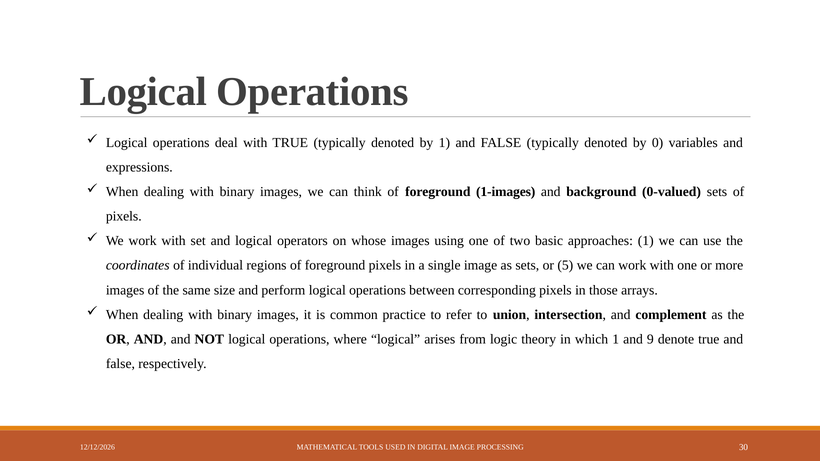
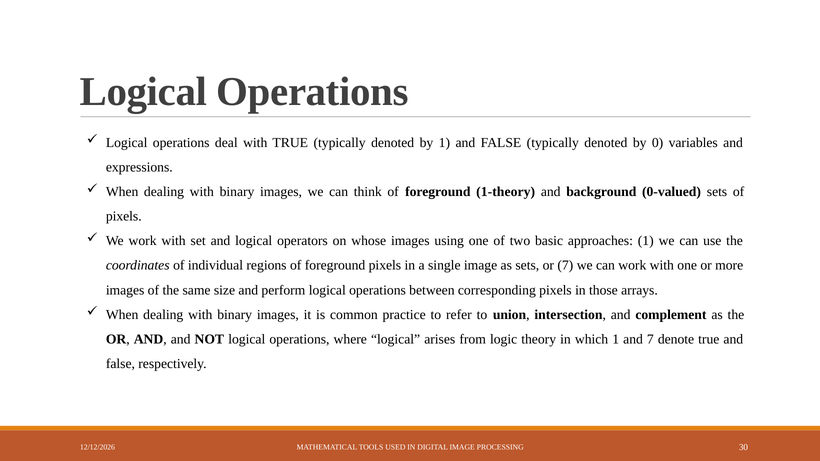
1-images: 1-images -> 1-theory
or 5: 5 -> 7
and 9: 9 -> 7
